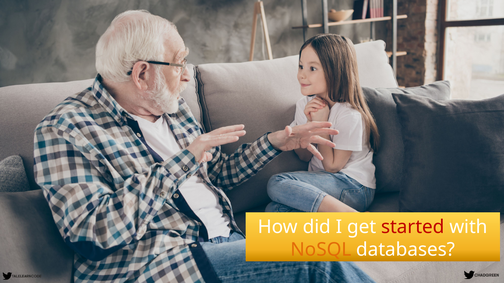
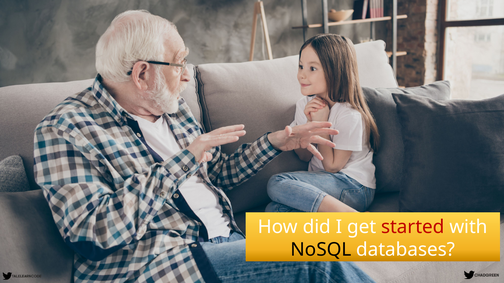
NoSQL colour: orange -> black
